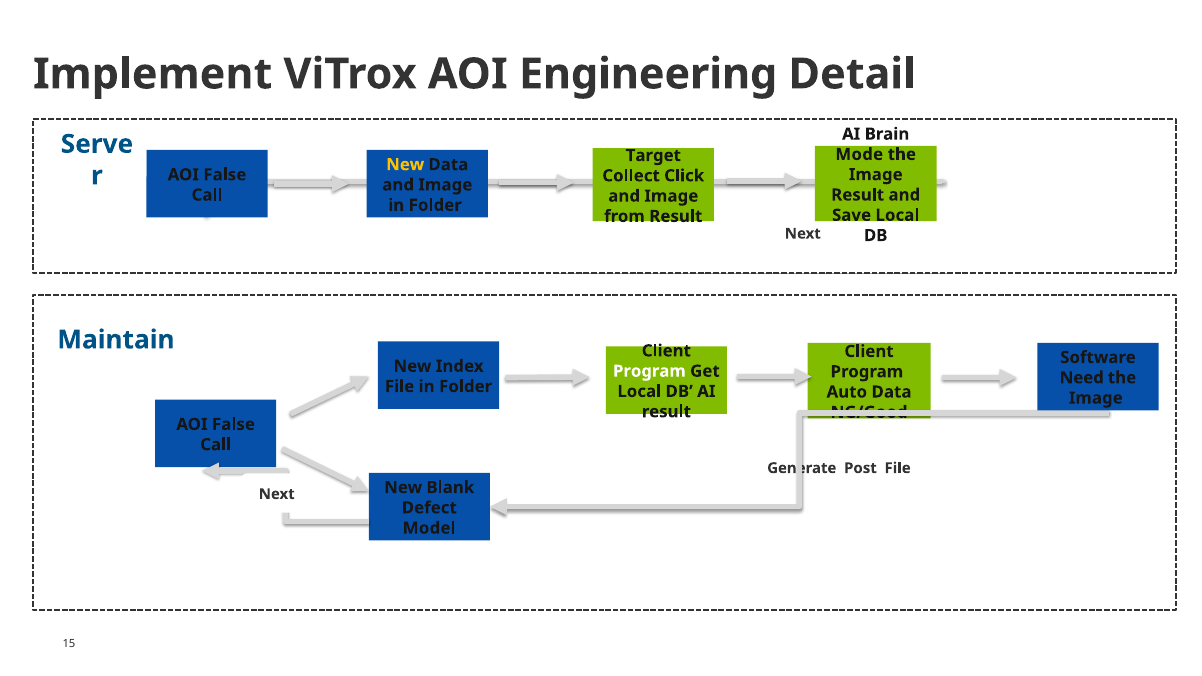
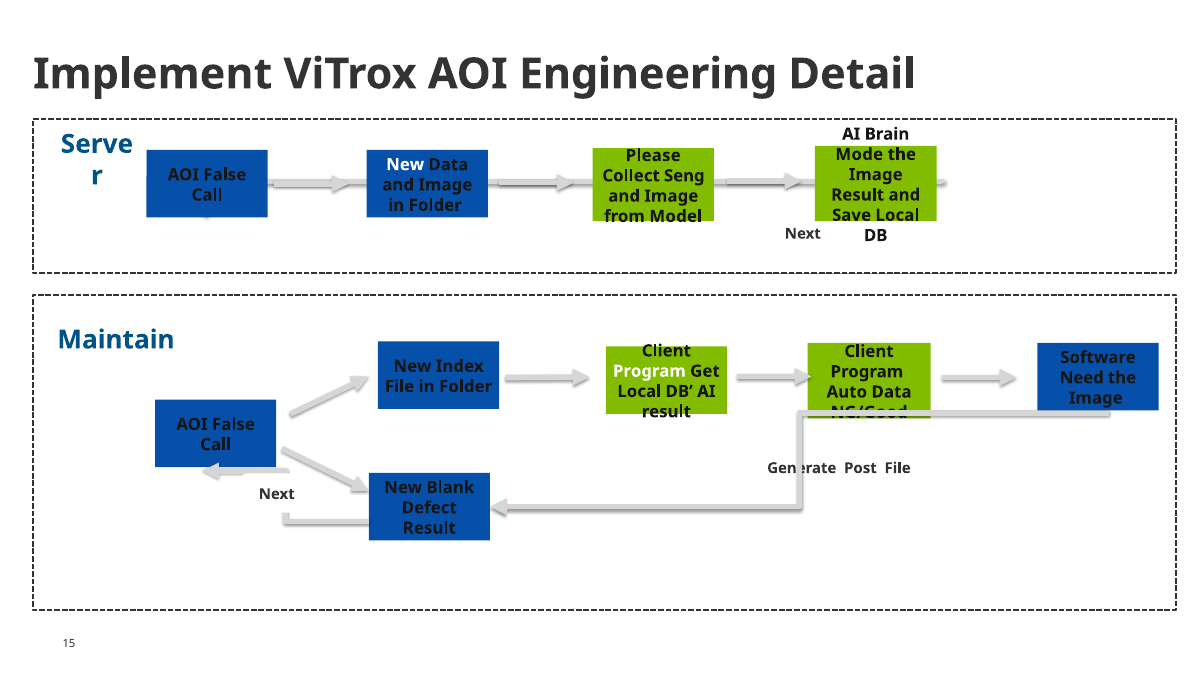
Target: Target -> Please
New at (405, 165) colour: yellow -> white
Click: Click -> Seng
from Result: Result -> Model
Model at (429, 528): Model -> Result
